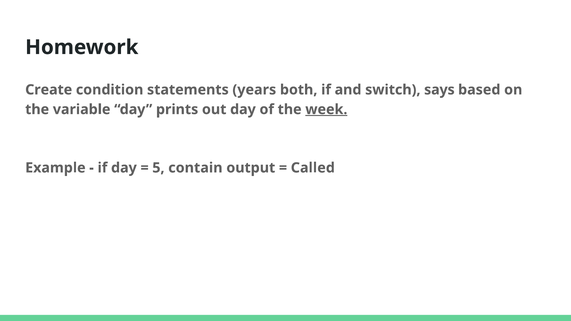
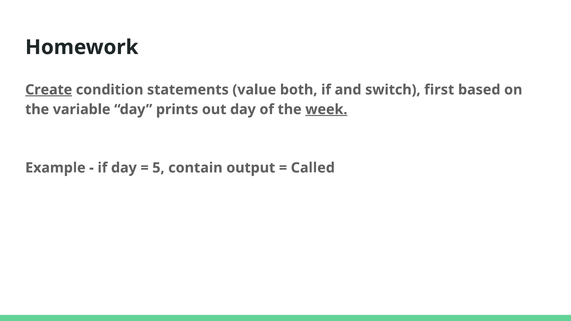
Create underline: none -> present
years: years -> value
says: says -> first
